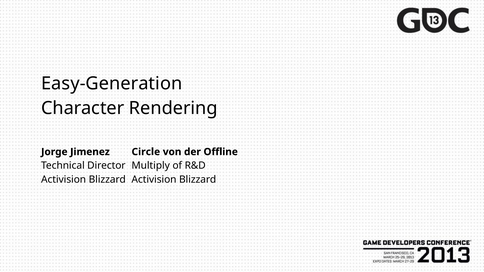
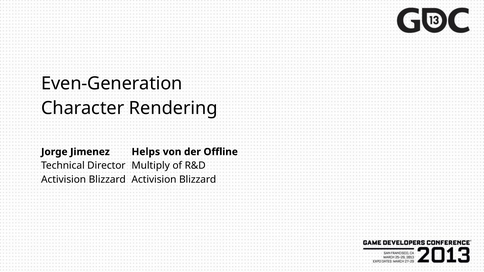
Easy-Generation: Easy-Generation -> Even-Generation
Circle: Circle -> Helps
